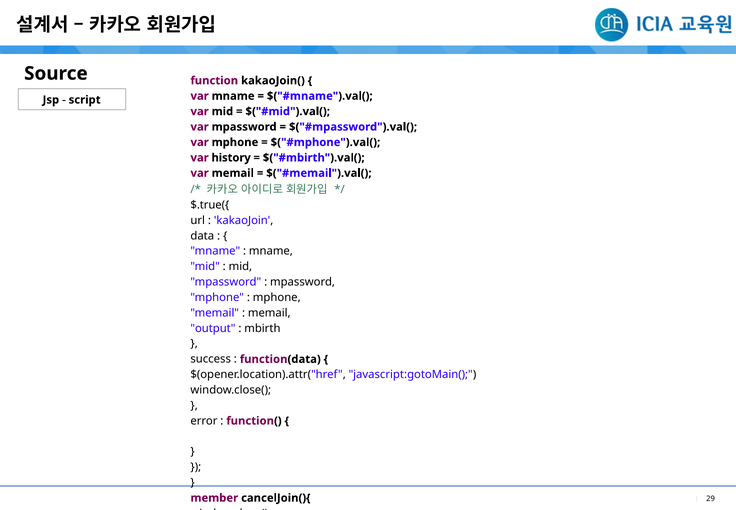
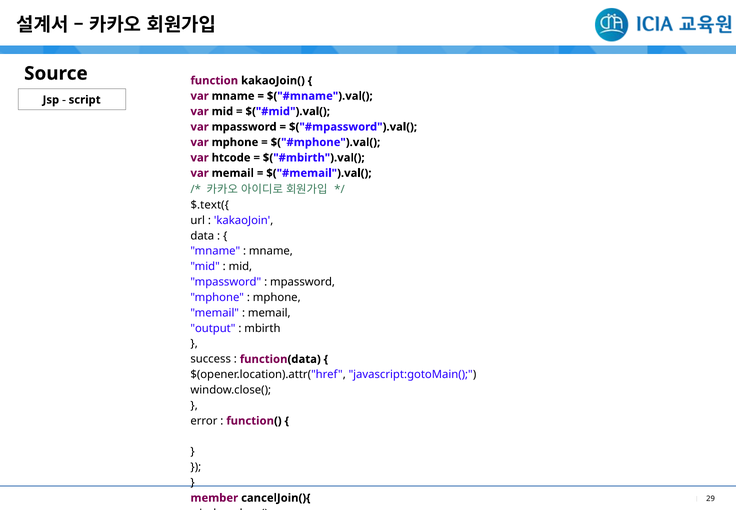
history: history -> htcode
$.true({: $.true({ -> $.text({
